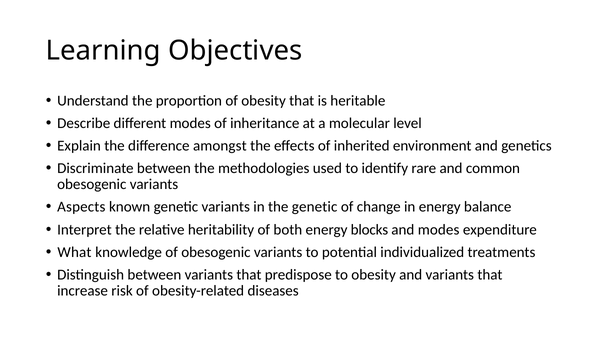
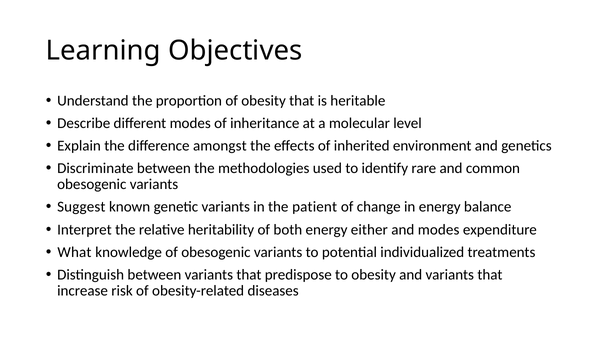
Aspects: Aspects -> Suggest
the genetic: genetic -> patient
blocks: blocks -> either
